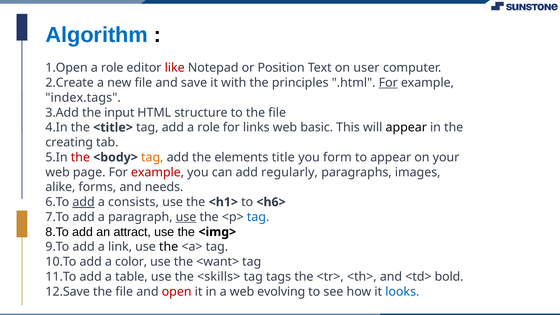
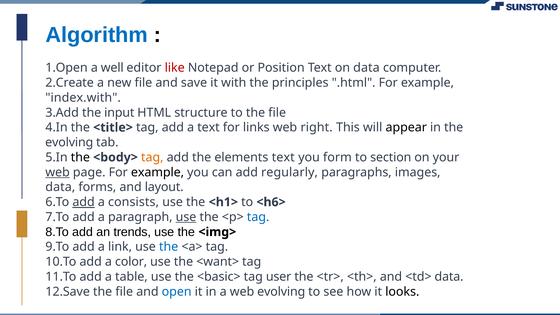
role at (112, 68): role -> well
on user: user -> data
For at (388, 83) underline: present -> none
index.tags: index.tags -> index.with
add a role: role -> text
basic: basic -> right
creating at (69, 142): creating -> evolving
the at (80, 157) colour: red -> black
elements title: title -> text
to appear: appear -> section
web at (58, 172) underline: none -> present
example at (157, 172) colour: red -> black
alike at (60, 187): alike -> data
needs: needs -> layout
attract: attract -> trends
the at (169, 247) colour: black -> blue
<skills>: <skills> -> <basic>
tags: tags -> user
<td> bold: bold -> data
open colour: red -> blue
looks colour: blue -> black
